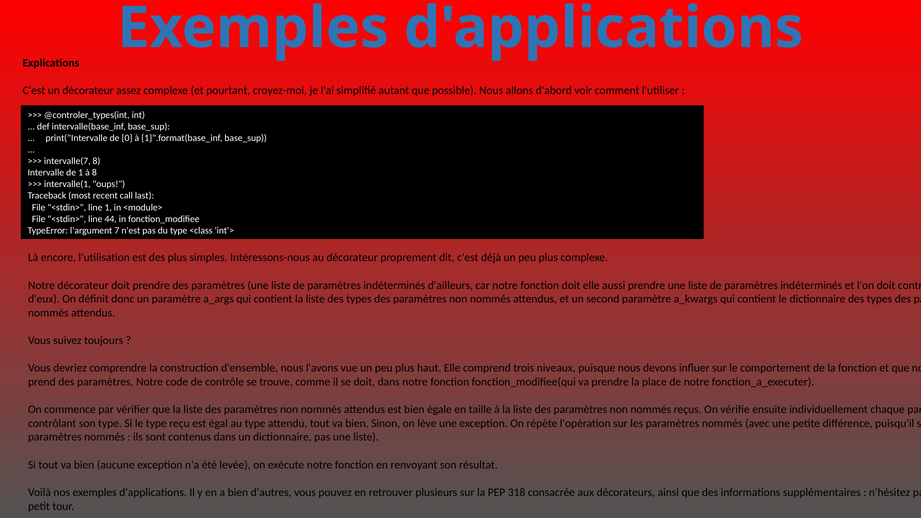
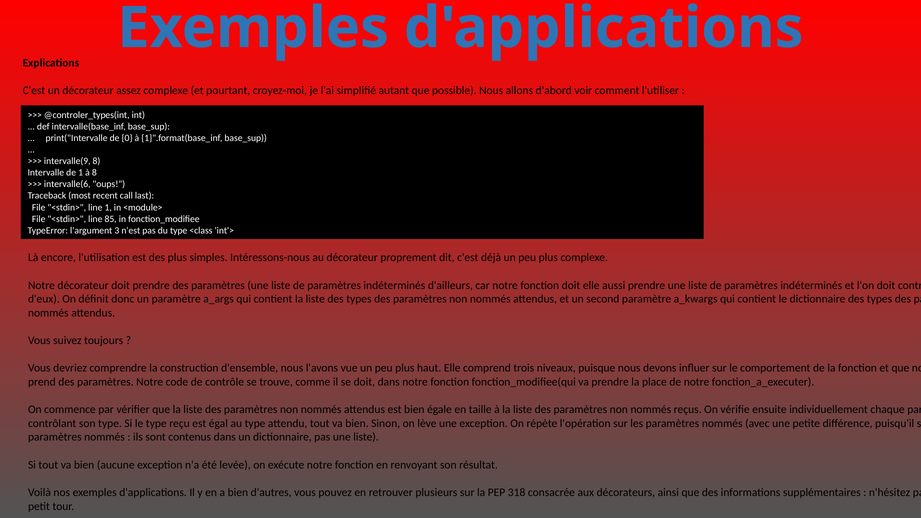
intervalle(7: intervalle(7 -> intervalle(9
intervalle(1: intervalle(1 -> intervalle(6
44: 44 -> 85
7: 7 -> 3
